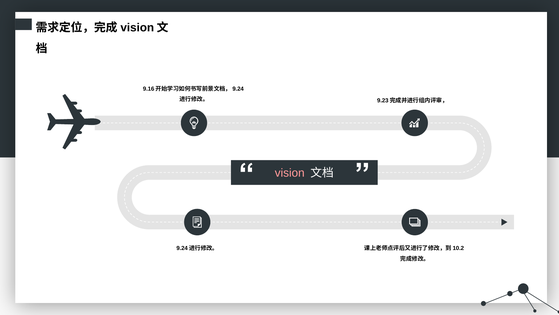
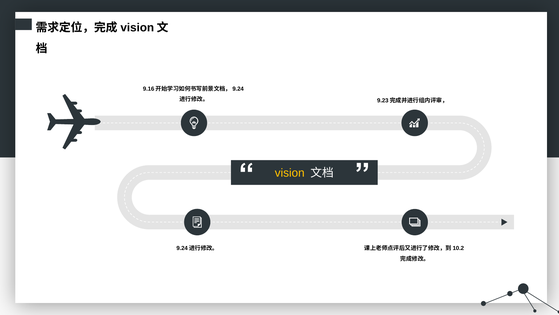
vision colour: pink -> yellow
